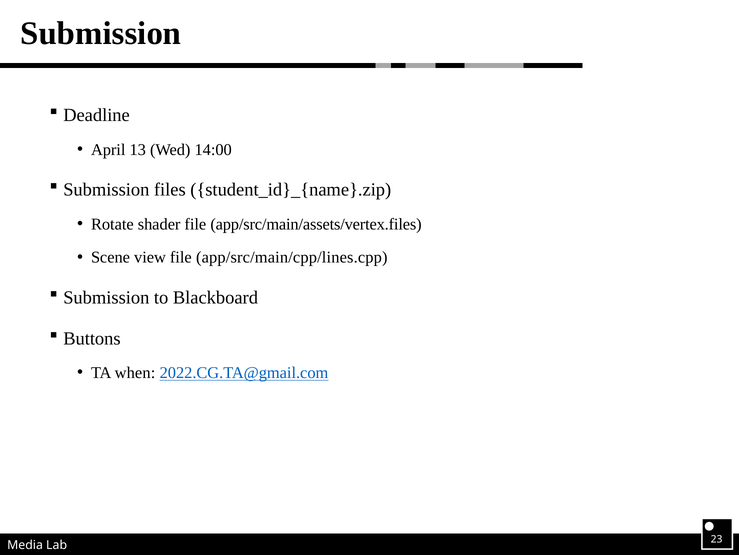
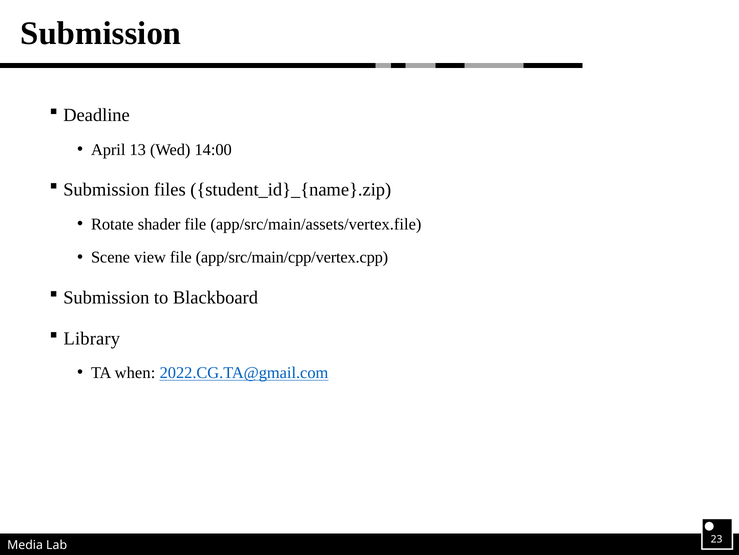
app/src/main/assets/vertex.files: app/src/main/assets/vertex.files -> app/src/main/assets/vertex.file
app/src/main/cpp/lines.cpp: app/src/main/cpp/lines.cpp -> app/src/main/cpp/vertex.cpp
Buttons: Buttons -> Library
